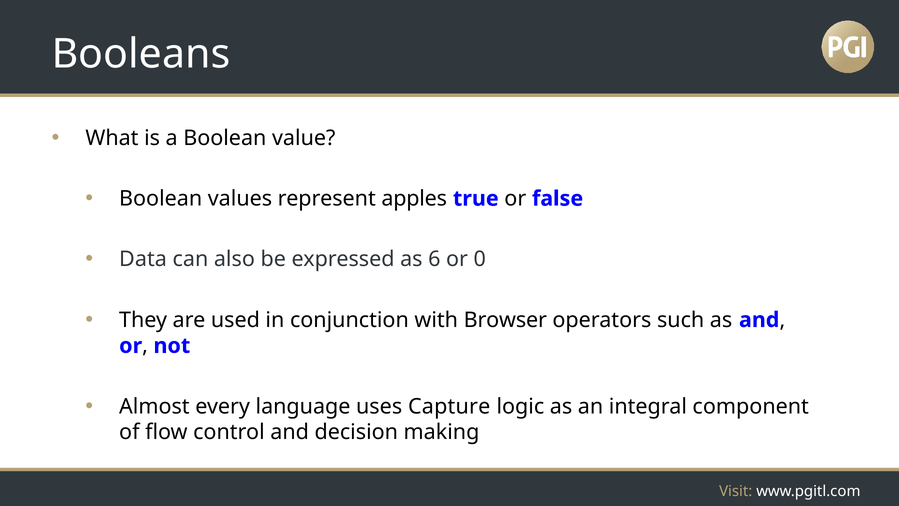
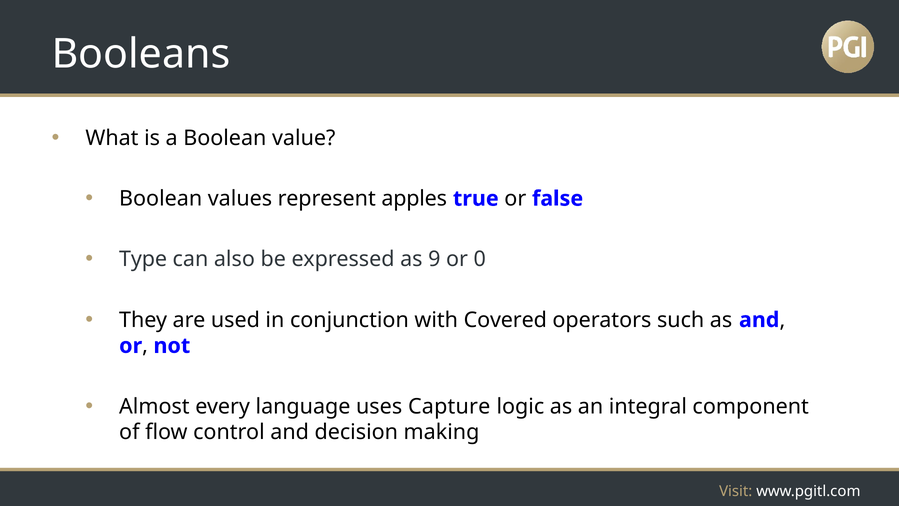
Data: Data -> Type
6: 6 -> 9
Browser: Browser -> Covered
